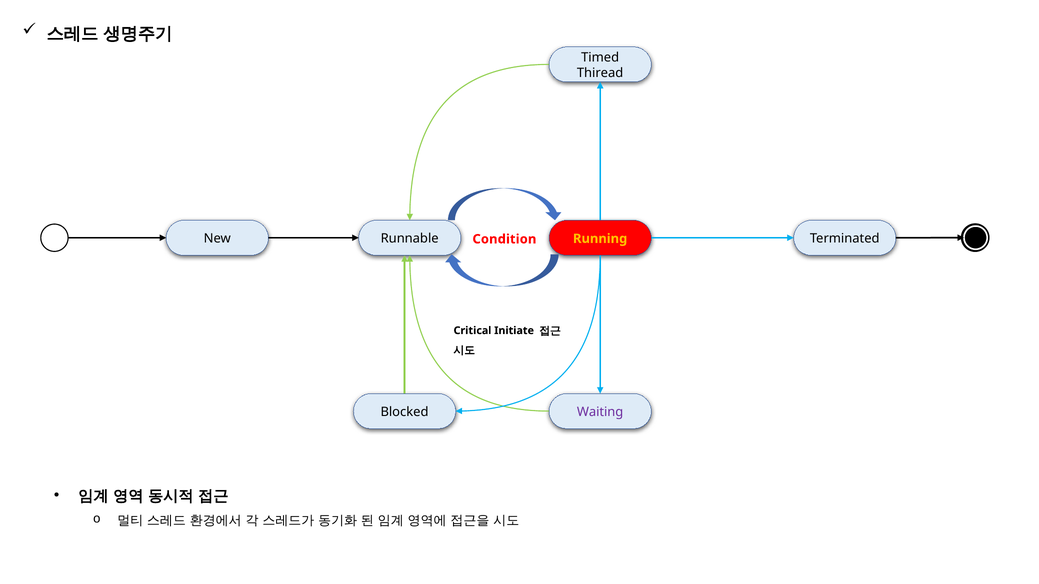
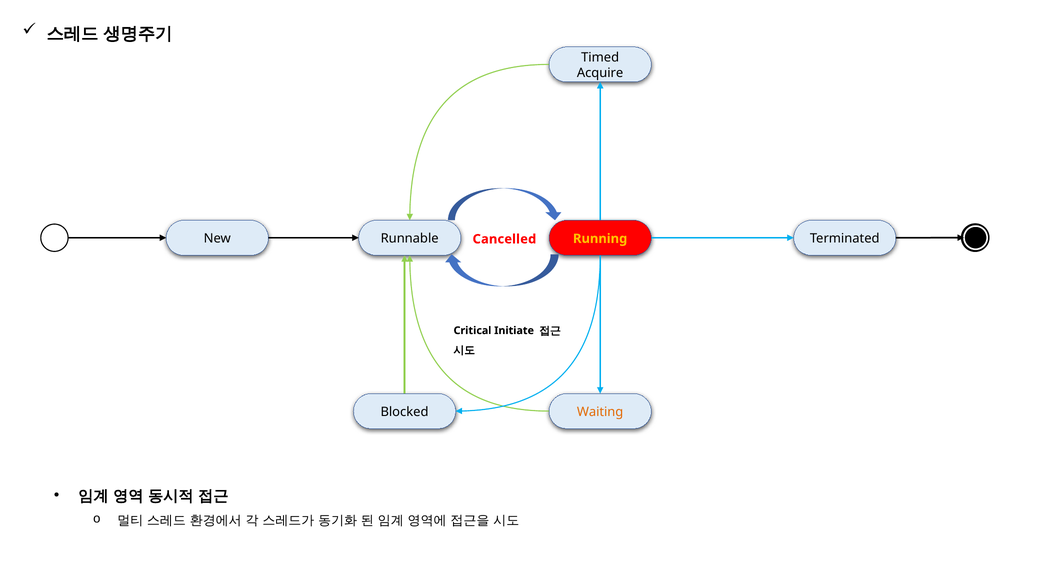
Thiread: Thiread -> Acquire
Condition: Condition -> Cancelled
Waiting colour: purple -> orange
